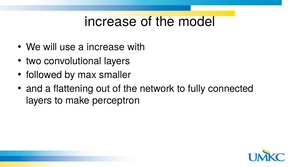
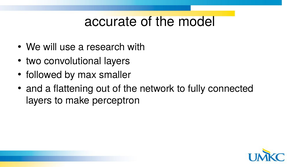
increase at (111, 21): increase -> accurate
a increase: increase -> research
